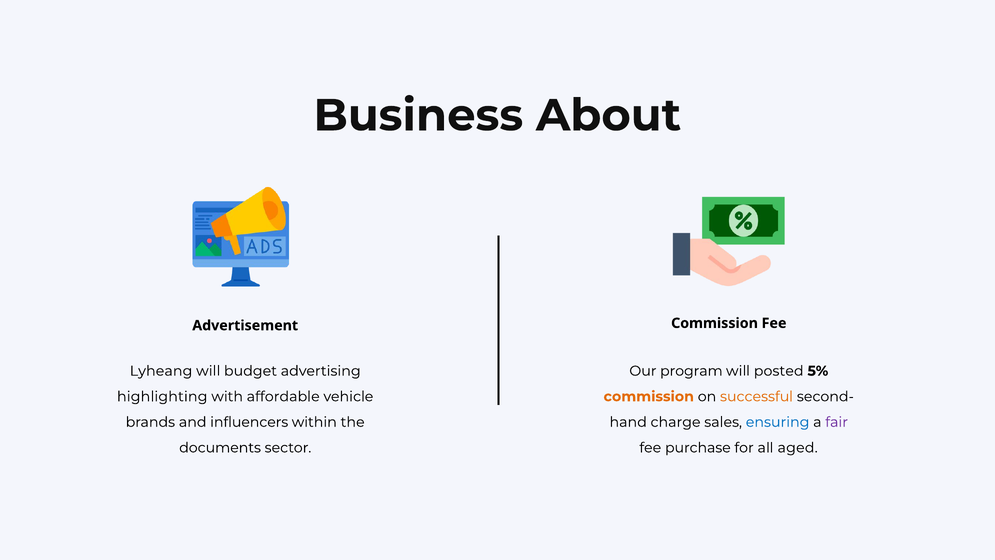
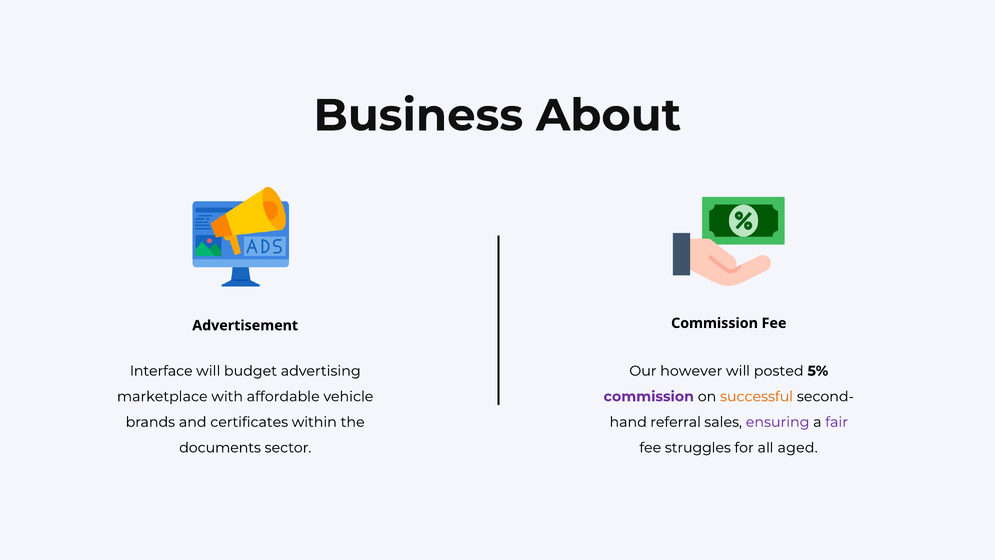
Lyheang: Lyheang -> Interface
program: program -> however
highlighting: highlighting -> marketplace
commission at (649, 396) colour: orange -> purple
influencers: influencers -> certificates
charge: charge -> referral
ensuring colour: blue -> purple
purchase: purchase -> struggles
